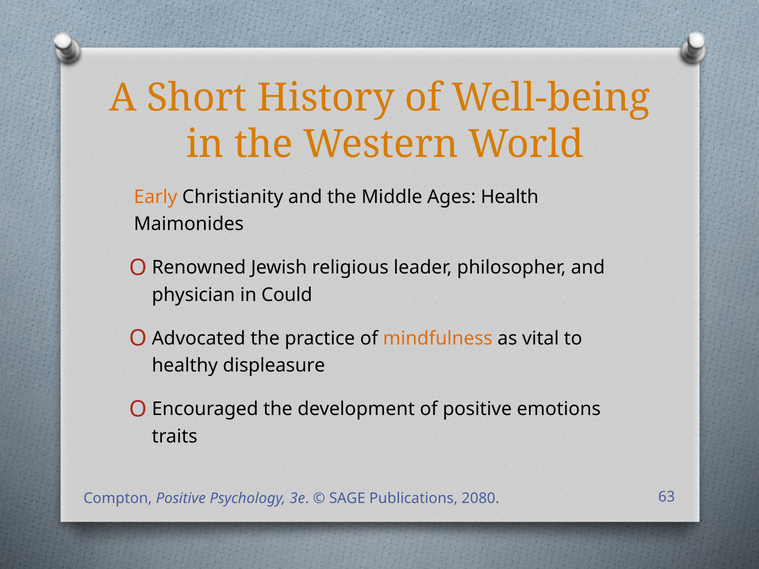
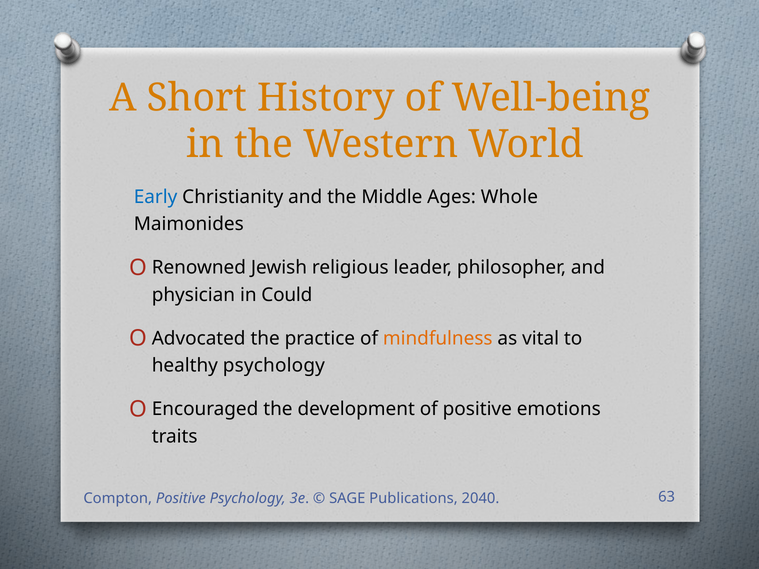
Early colour: orange -> blue
Health: Health -> Whole
healthy displeasure: displeasure -> psychology
2080: 2080 -> 2040
